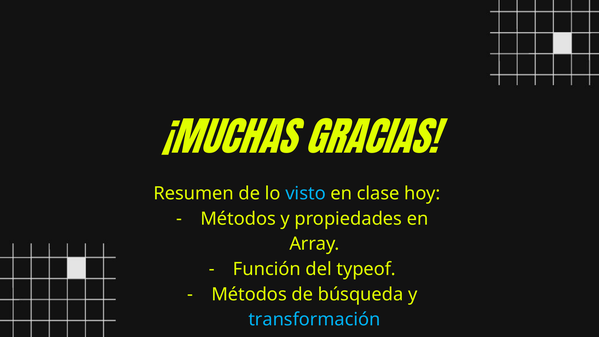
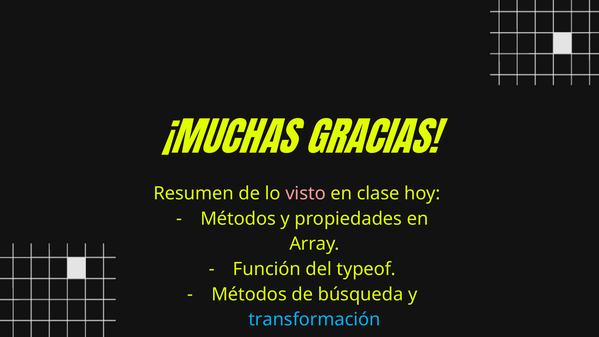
visto colour: light blue -> pink
